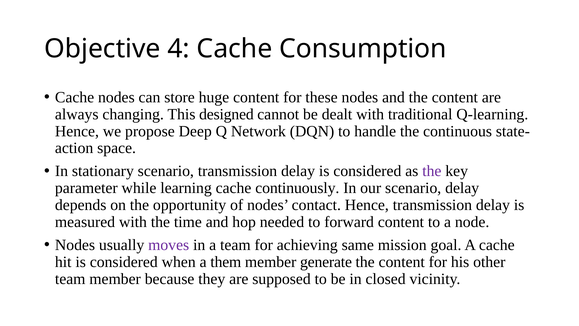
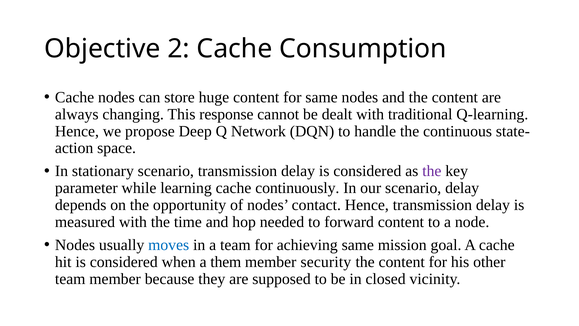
4: 4 -> 2
for these: these -> same
designed: designed -> response
moves colour: purple -> blue
generate: generate -> security
